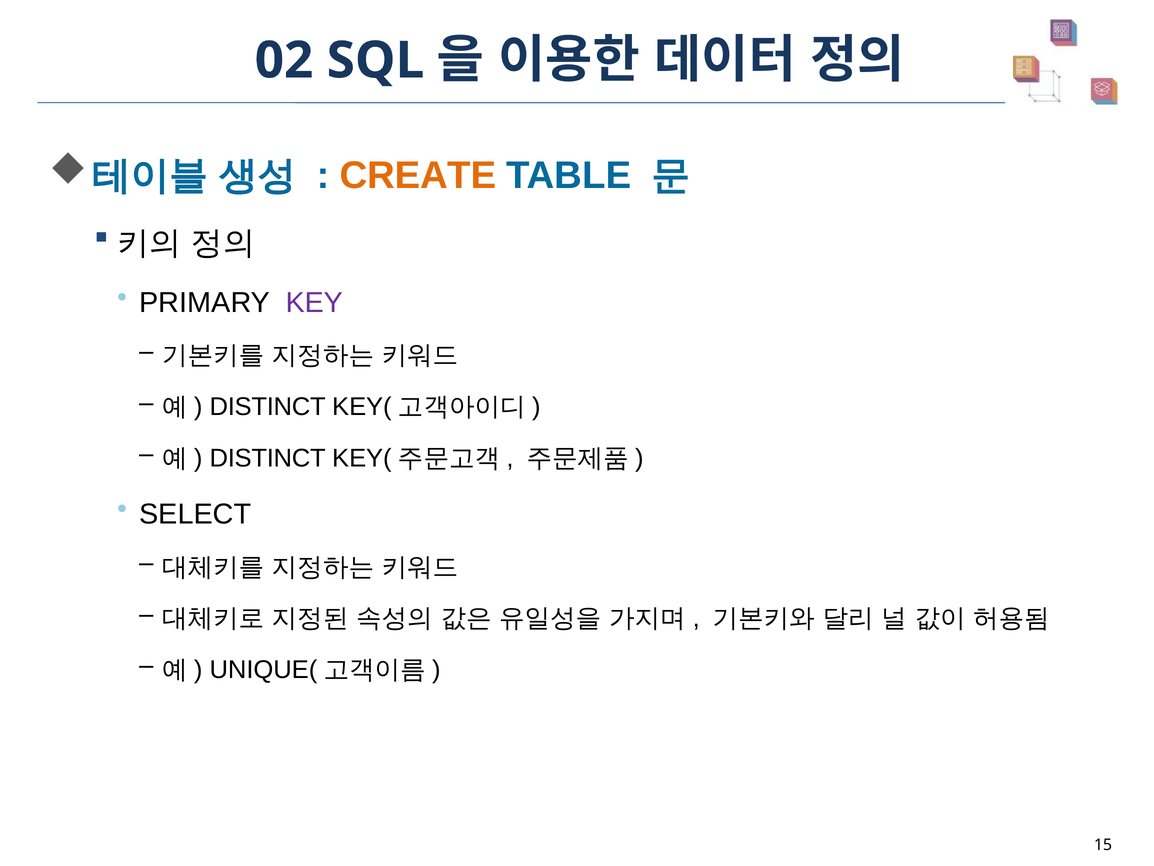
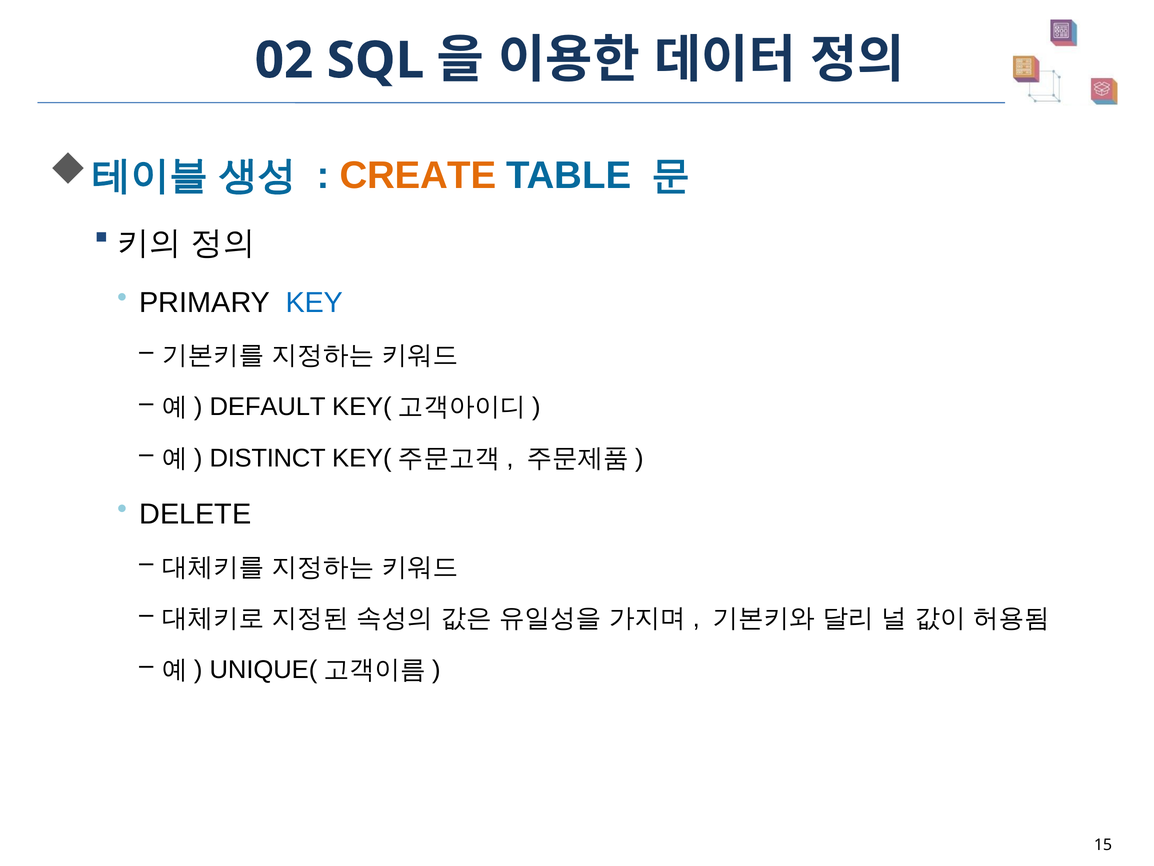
KEY colour: purple -> blue
DISTINCT at (268, 407): DISTINCT -> DEFAULT
SELECT: SELECT -> DELETE
